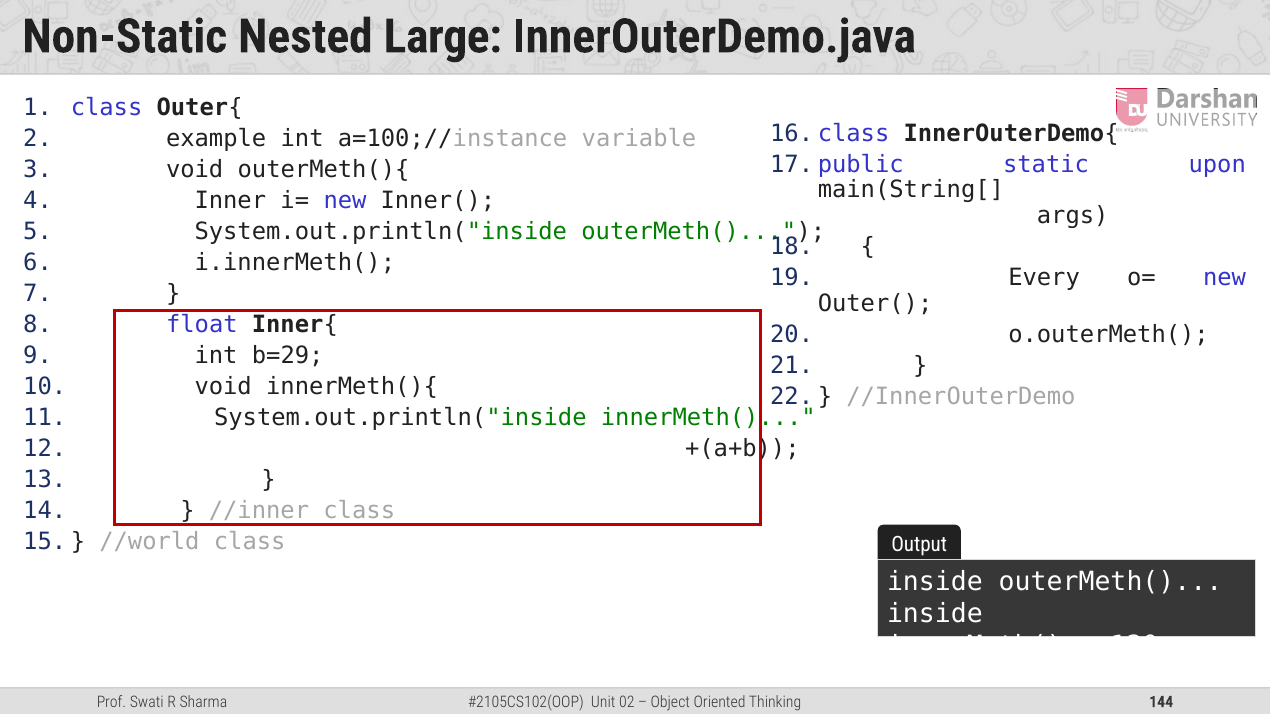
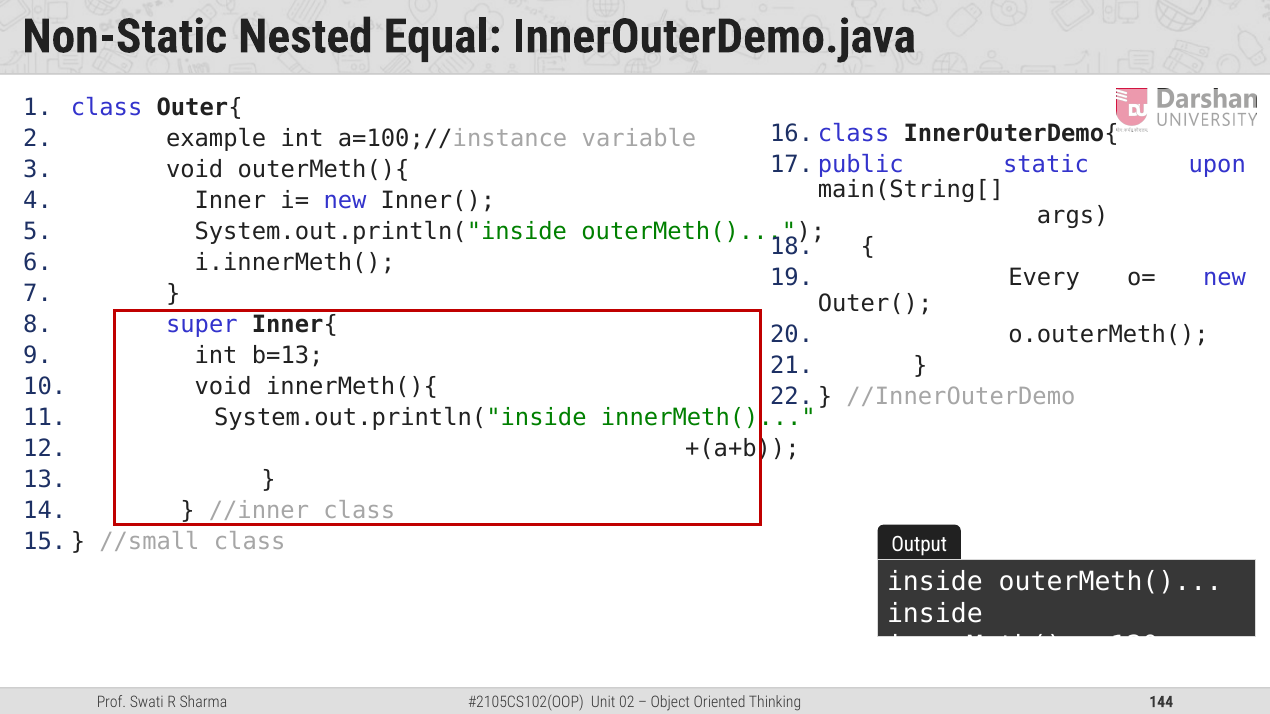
Large: Large -> Equal
float: float -> super
b=29: b=29 -> b=13
//world: //world -> //small
